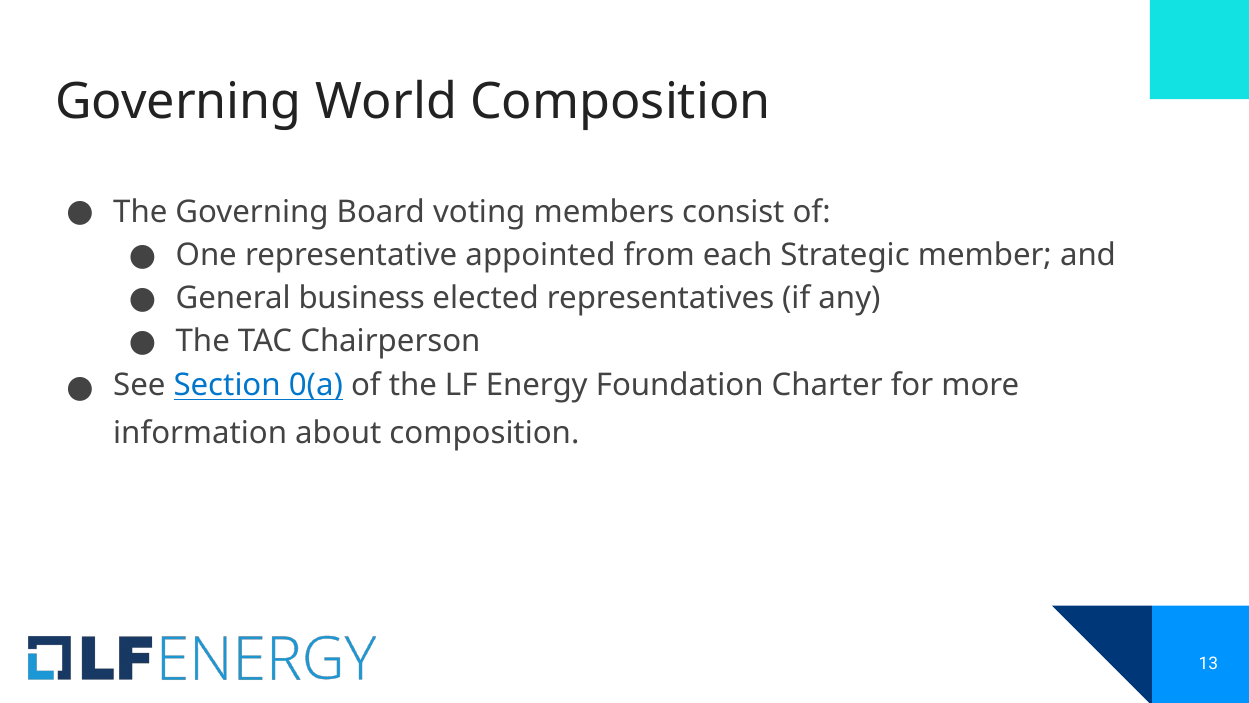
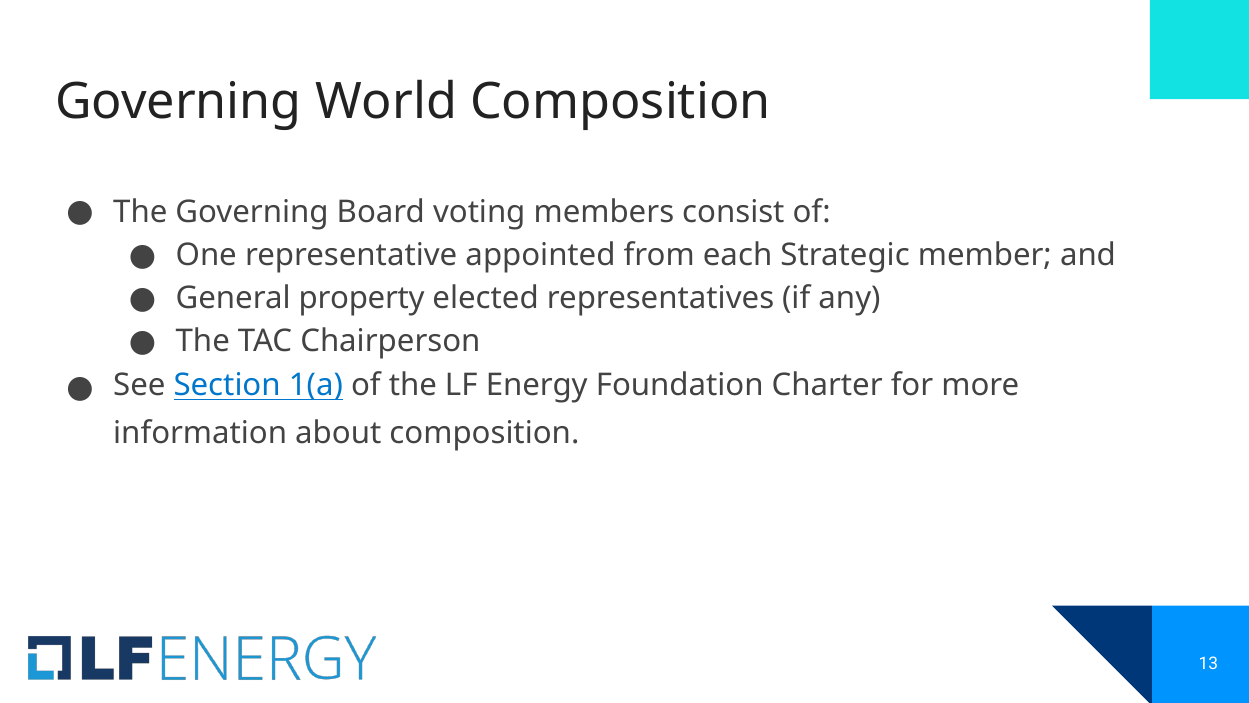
business: business -> property
0(a: 0(a -> 1(a
